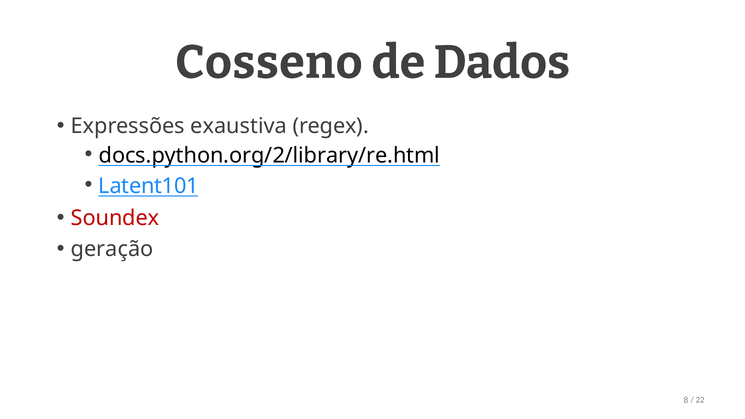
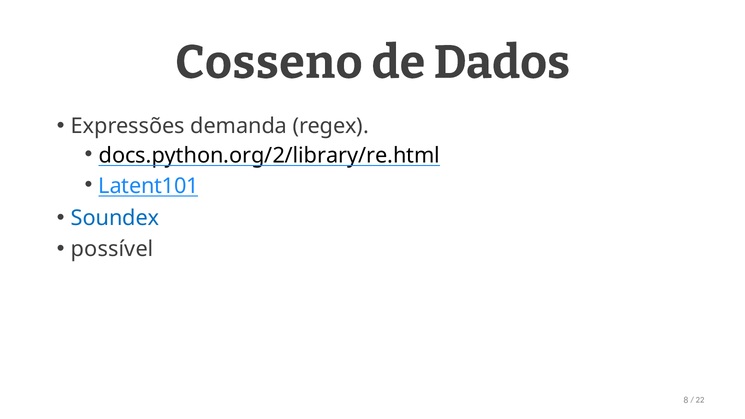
exaustiva: exaustiva -> demanda
Soundex colour: red -> blue
geração: geração -> possível
